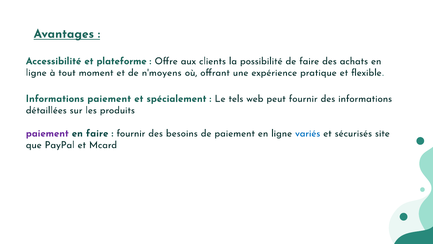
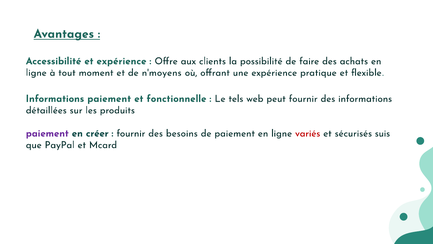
et plateforme: plateforme -> expérience
spécialement: spécialement -> fonctionnelle
en faire: faire -> créer
variés colour: blue -> red
site: site -> suis
